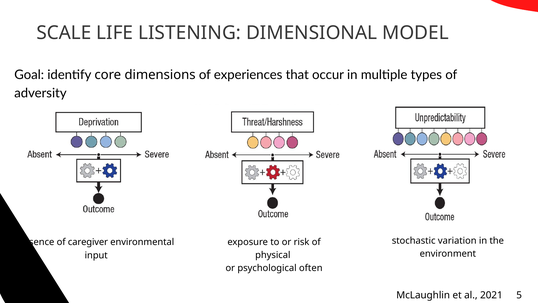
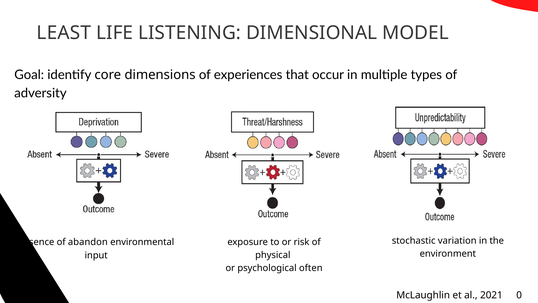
SCALE: SCALE -> LEAST
caregiver: caregiver -> abandon
5: 5 -> 0
